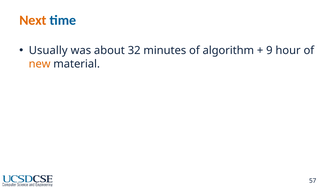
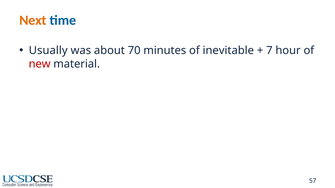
32: 32 -> 70
algorithm: algorithm -> inevitable
9: 9 -> 7
new colour: orange -> red
